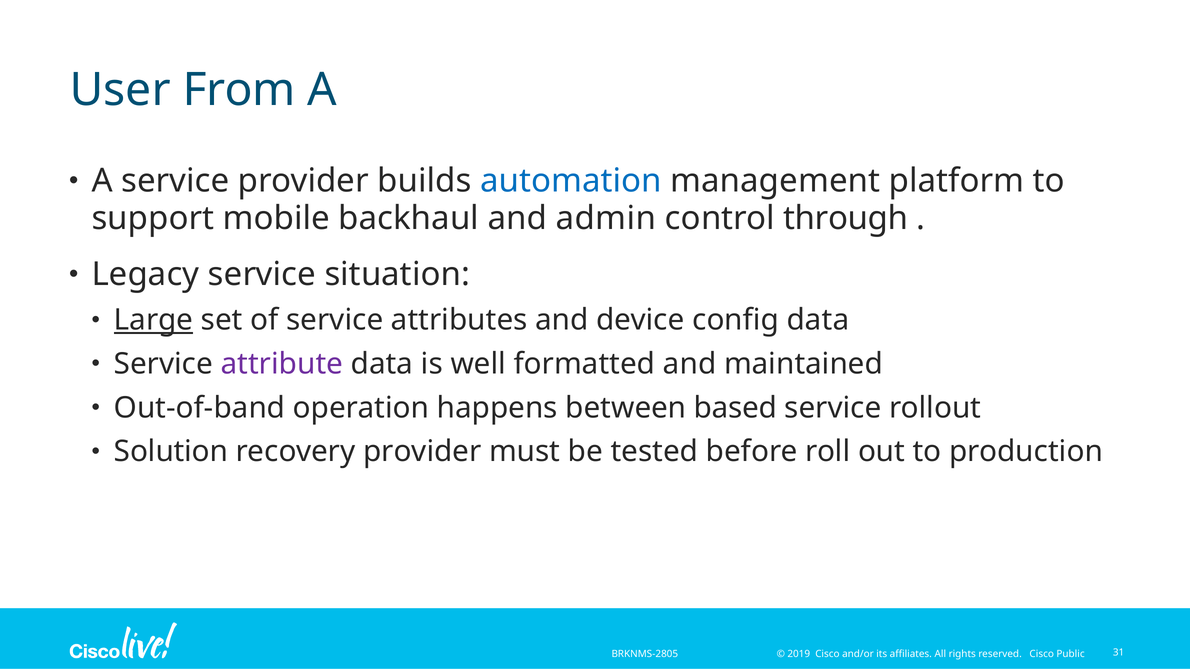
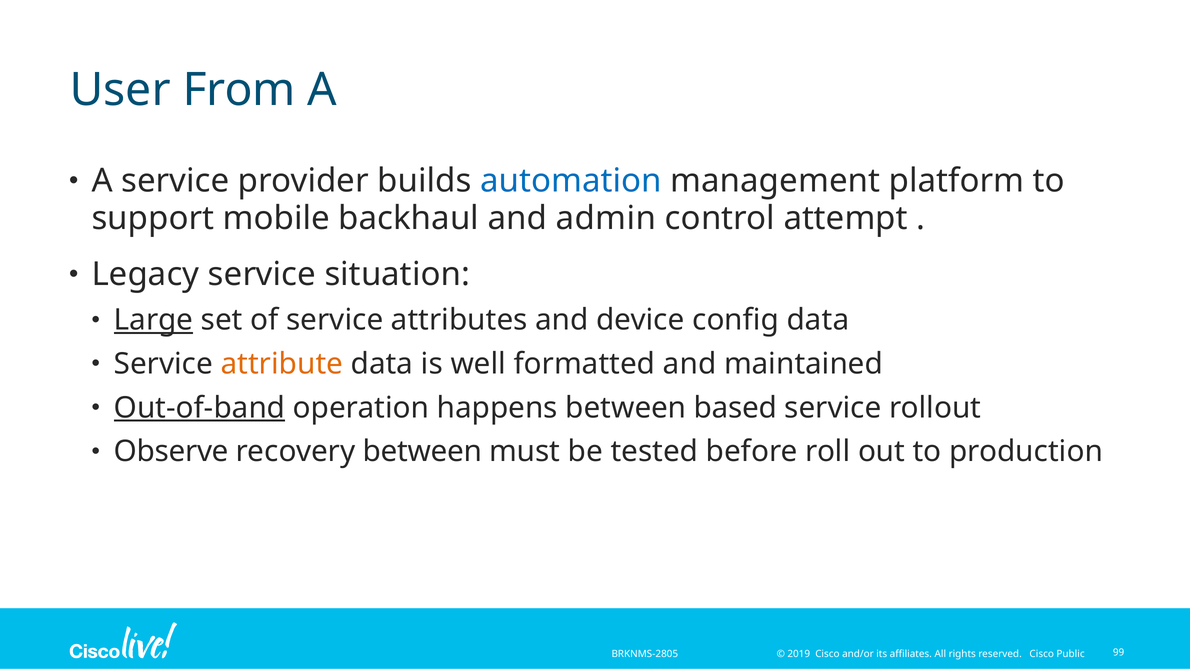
through: through -> attempt
attribute colour: purple -> orange
Out-of-band underline: none -> present
Solution: Solution -> Observe
recovery provider: provider -> between
31: 31 -> 99
